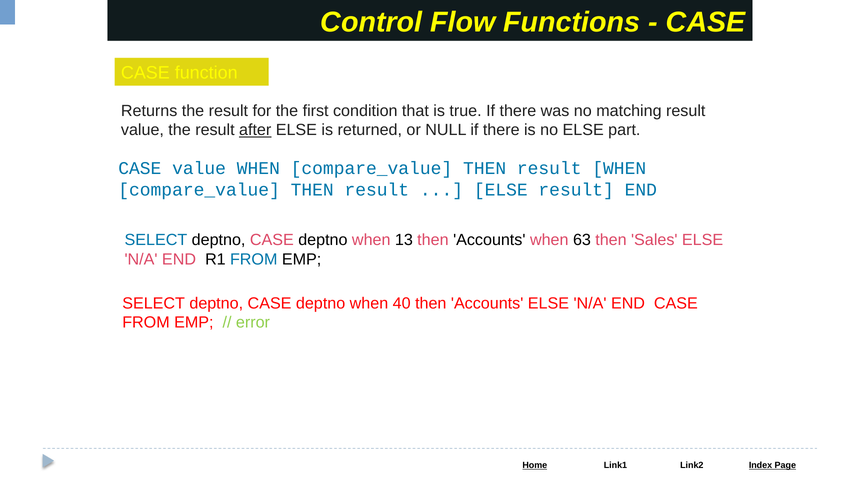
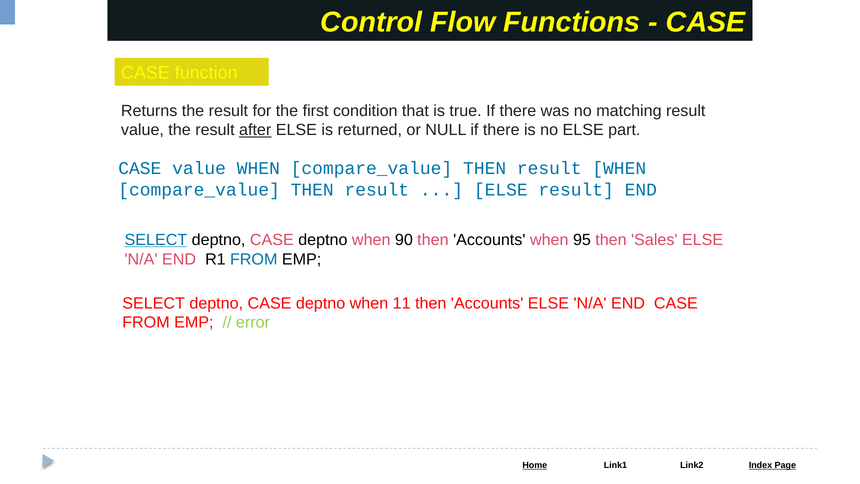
SELECT at (156, 240) underline: none -> present
13: 13 -> 90
63: 63 -> 95
40: 40 -> 11
